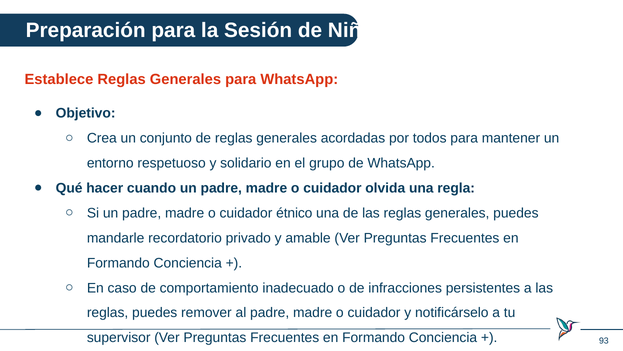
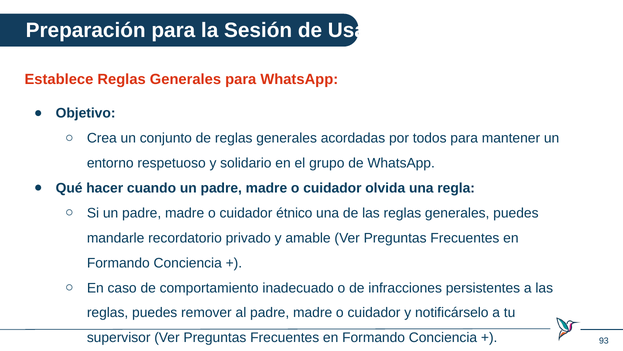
Niño: Niño -> Usar
